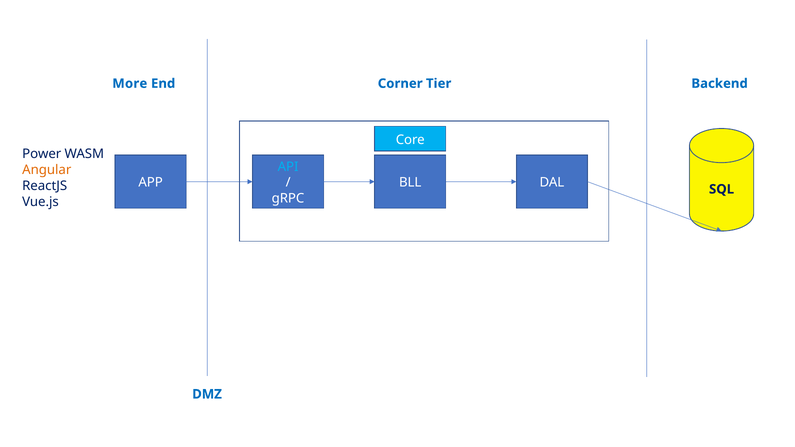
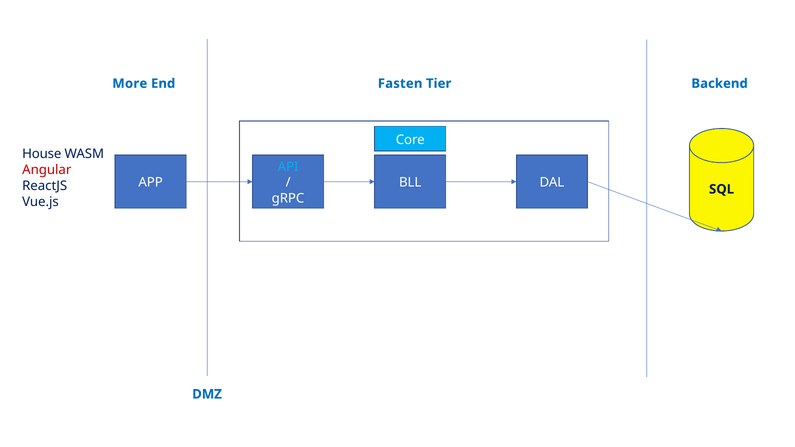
Corner: Corner -> Fasten
Power: Power -> House
Angular colour: orange -> red
